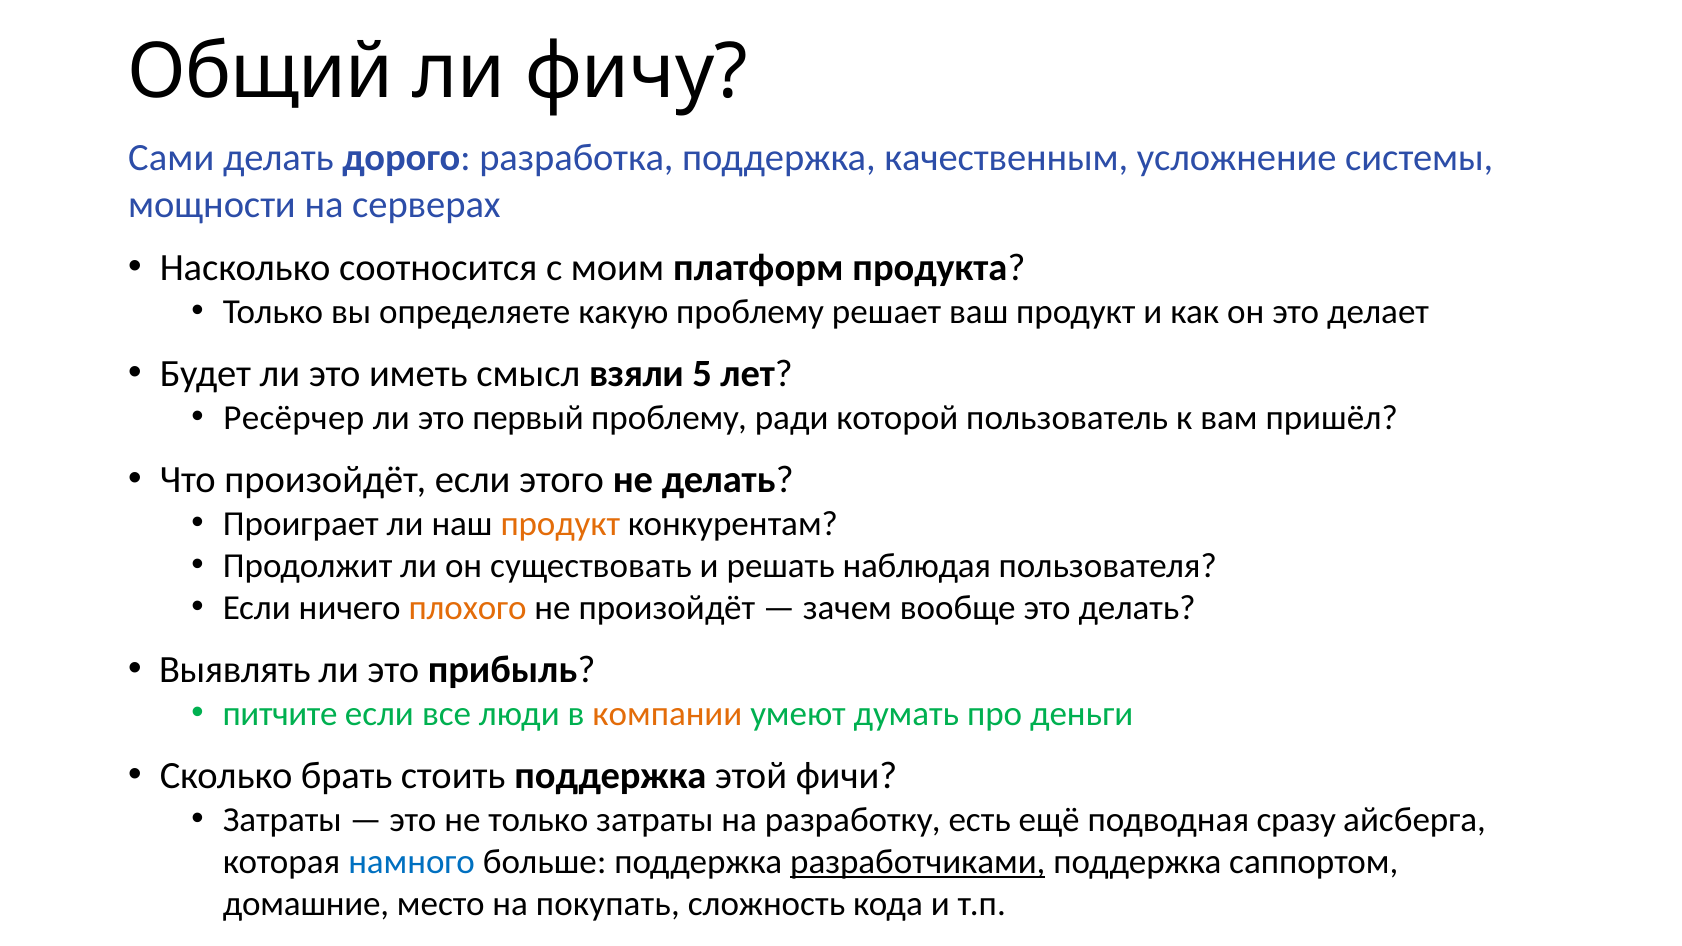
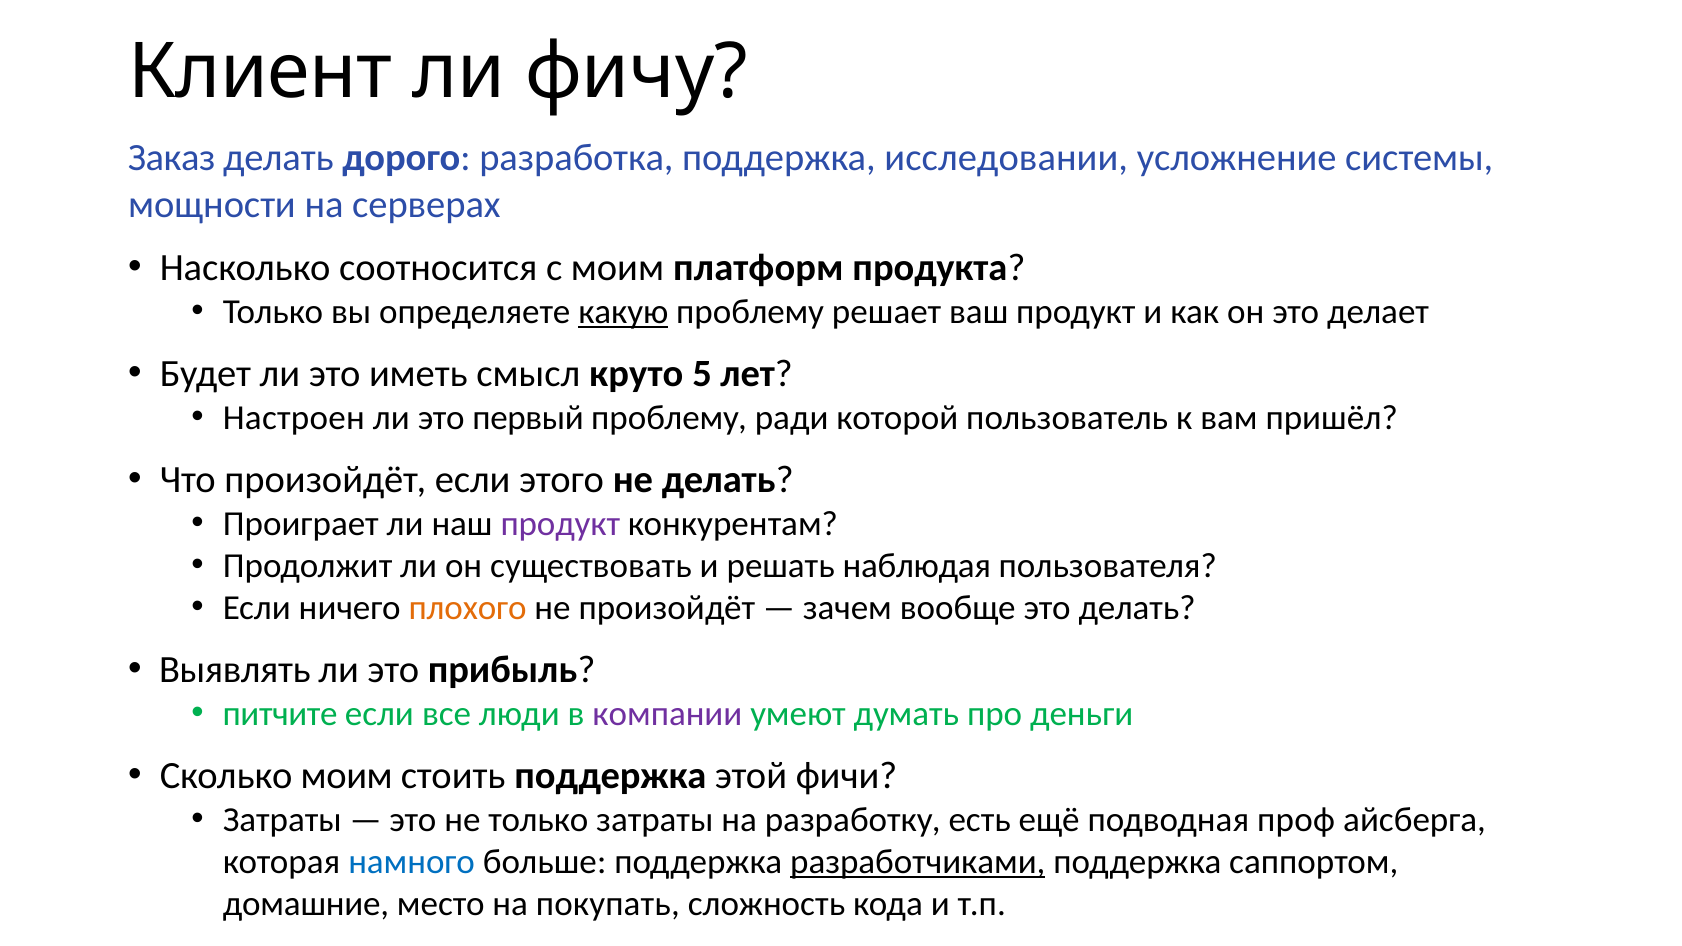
Общий: Общий -> Клиент
Сами: Сами -> Заказ
качественным: качественным -> исследовании
какую underline: none -> present
взяли: взяли -> круто
Ресёрчер: Ресёрчер -> Настроен
продукт at (560, 524) colour: orange -> purple
компании colour: orange -> purple
Сколько брать: брать -> моим
сразу: сразу -> проф
